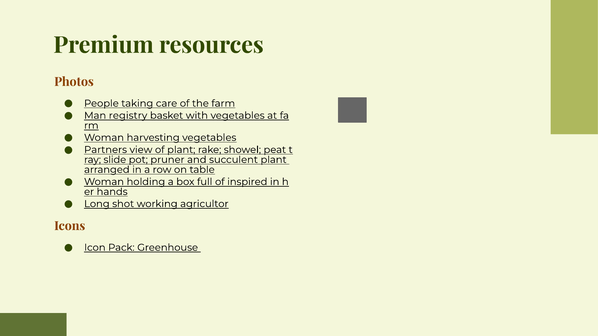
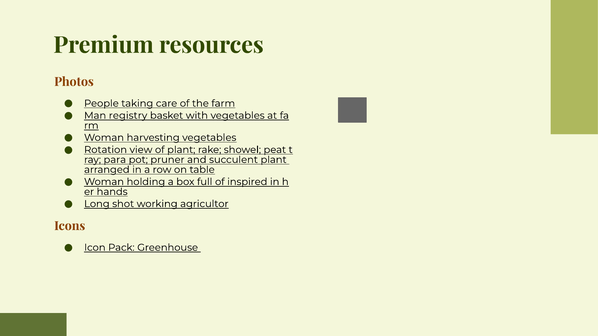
Partners: Partners -> Rotation
slide: slide -> para
